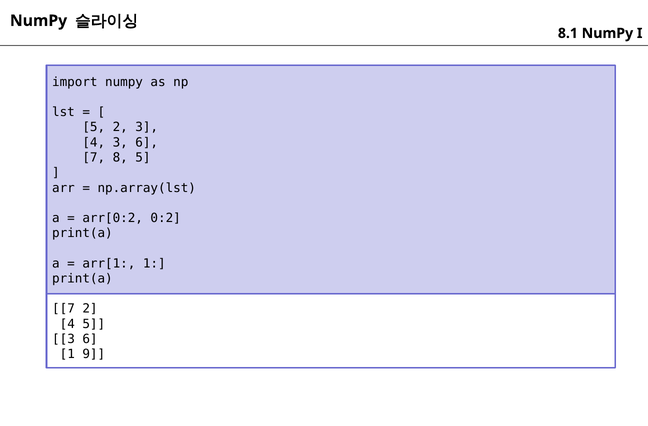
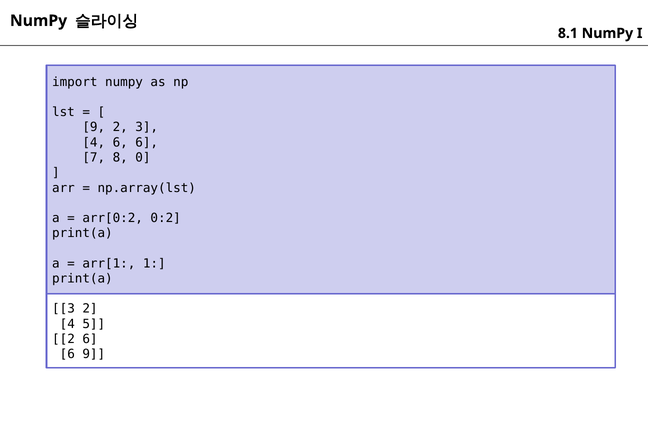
5 at (94, 127): 5 -> 9
4 3: 3 -> 6
8 5: 5 -> 0
7 at (63, 308): 7 -> 3
3 at (63, 339): 3 -> 2
1 at (67, 354): 1 -> 6
